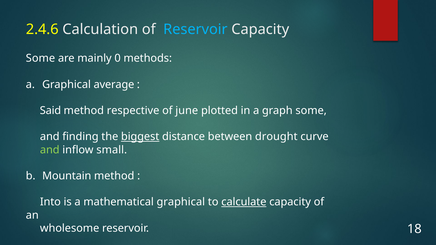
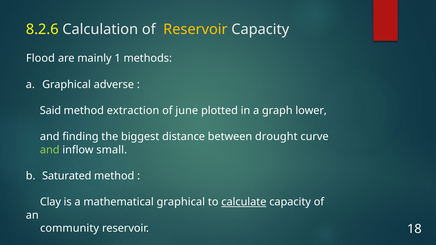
2.4.6: 2.4.6 -> 8.2.6
Reservoir at (195, 29) colour: light blue -> yellow
Some at (40, 58): Some -> Flood
0: 0 -> 1
average: average -> adverse
respective: respective -> extraction
graph some: some -> lower
biggest underline: present -> none
Mountain: Mountain -> Saturated
Into: Into -> Clay
wholesome: wholesome -> community
